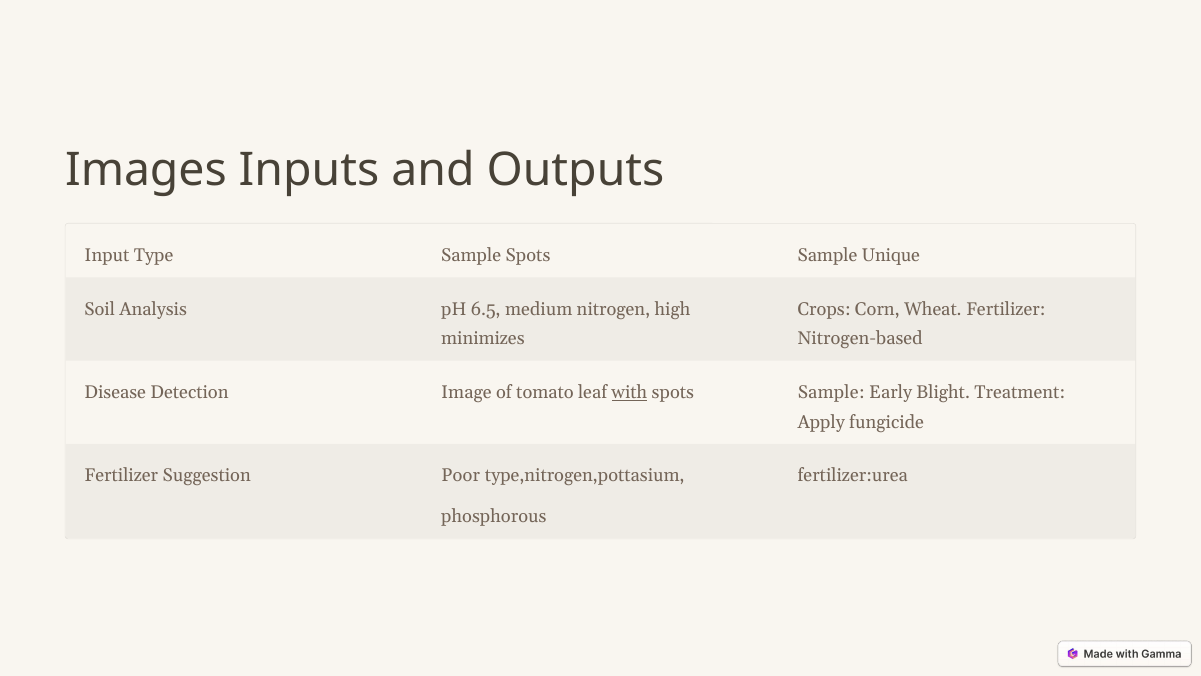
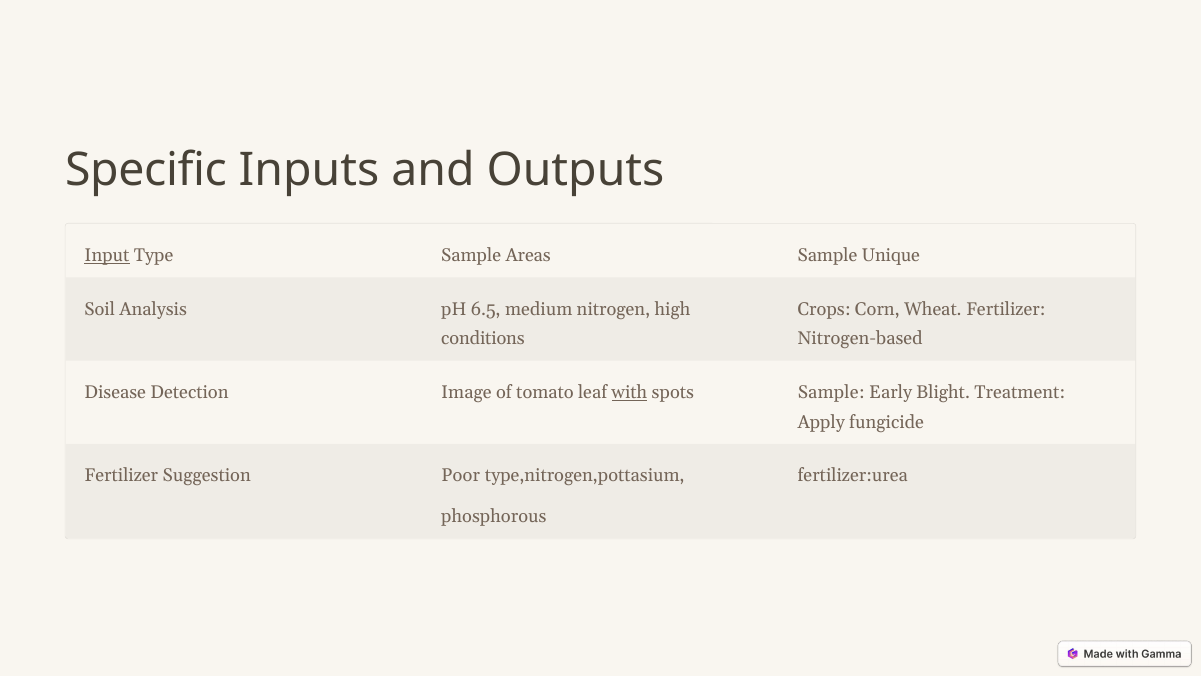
Images: Images -> Specific
Input underline: none -> present
Sample Spots: Spots -> Areas
minimizes: minimizes -> conditions
